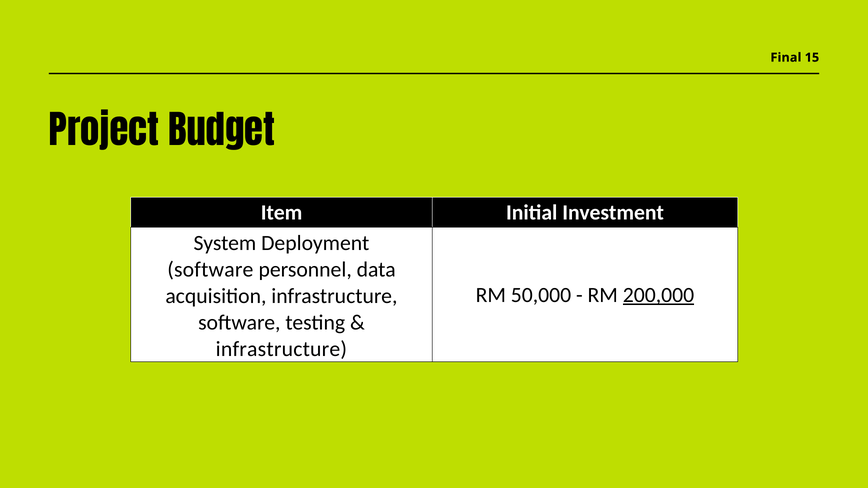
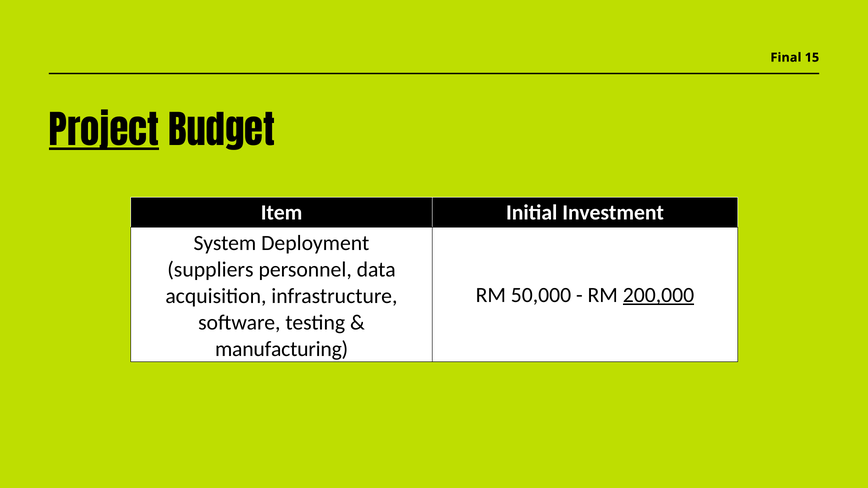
Project underline: none -> present
software at (210, 270): software -> suppliers
infrastructure at (281, 349): infrastructure -> manufacturing
